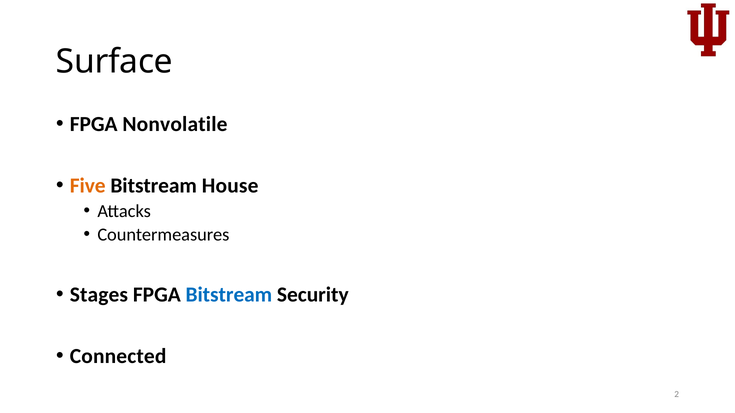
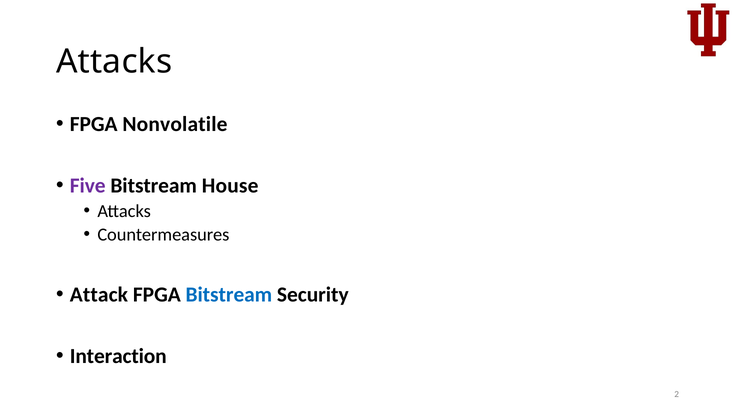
Surface at (114, 62): Surface -> Attacks
Five colour: orange -> purple
Stages: Stages -> Attack
Connected: Connected -> Interaction
